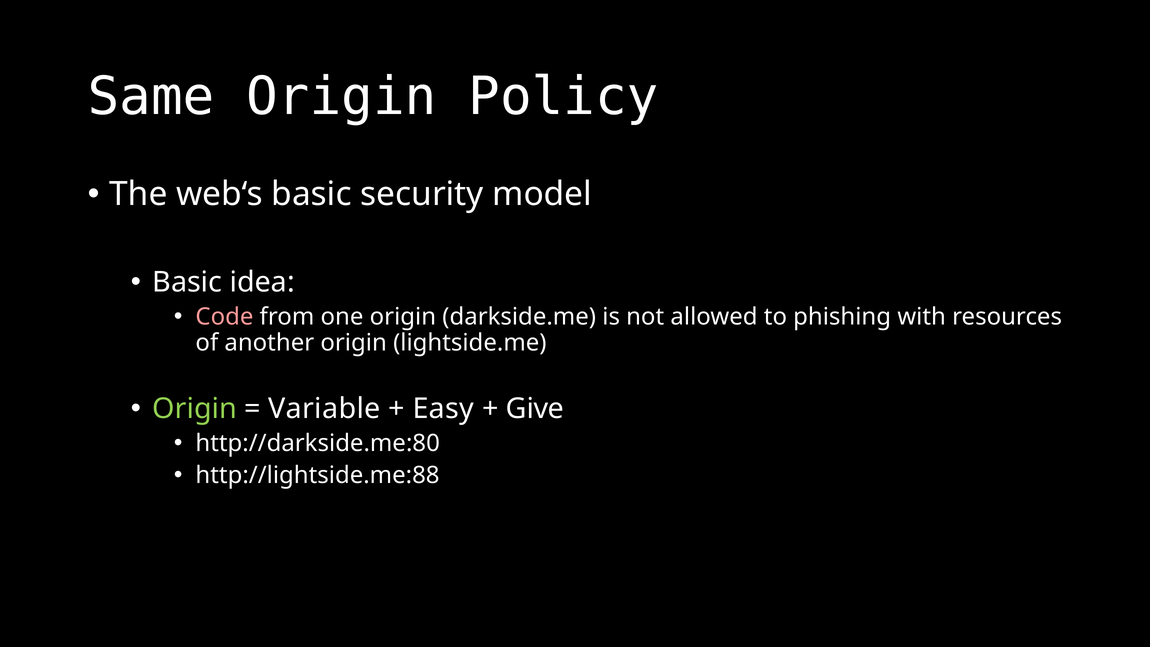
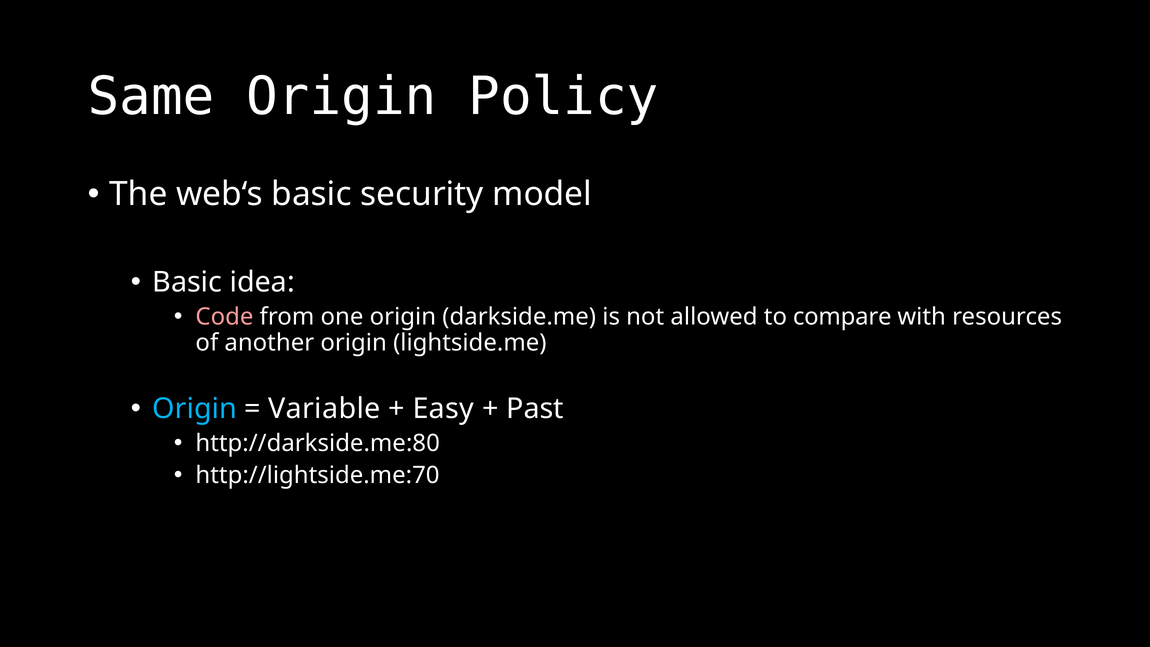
phishing: phishing -> compare
Origin at (195, 409) colour: light green -> light blue
Give: Give -> Past
http://lightside.me:88: http://lightside.me:88 -> http://lightside.me:70
